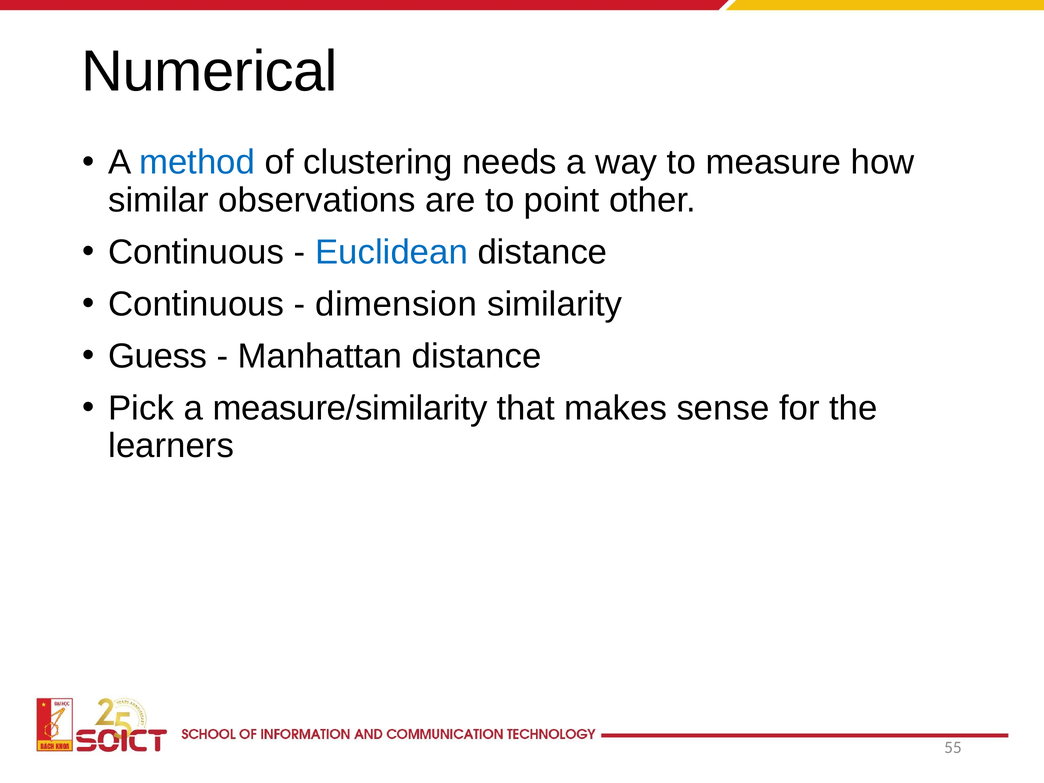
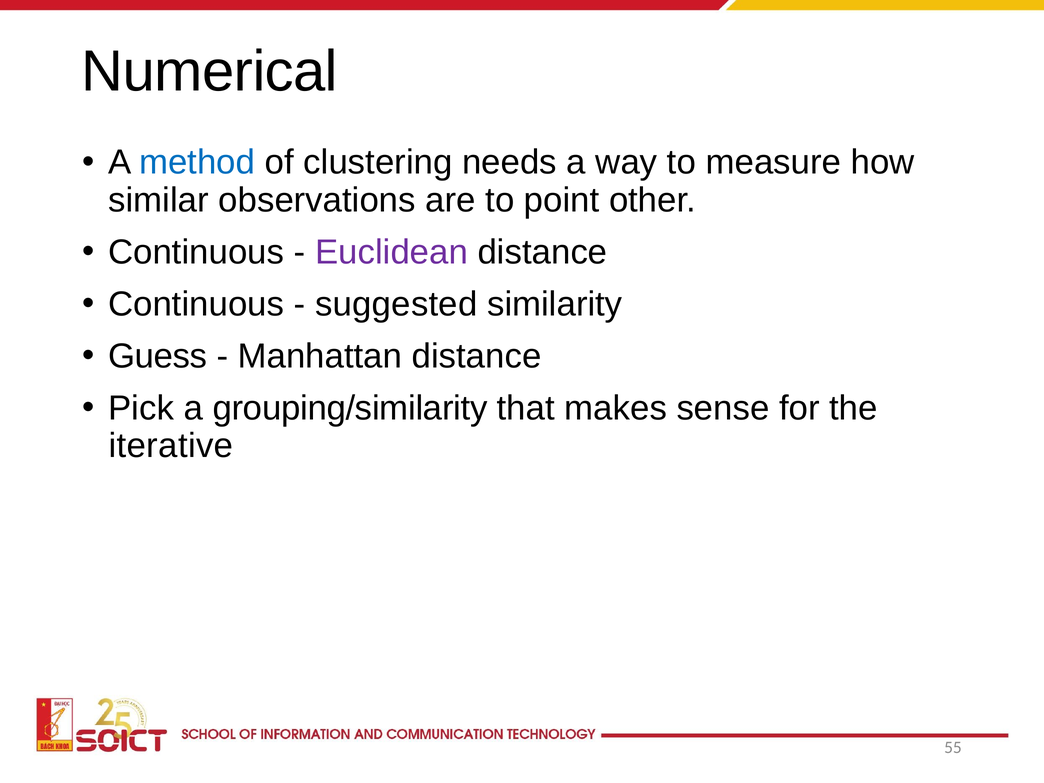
Euclidean colour: blue -> purple
dimension: dimension -> suggested
measure/similarity: measure/similarity -> grouping/similarity
learners: learners -> iterative
